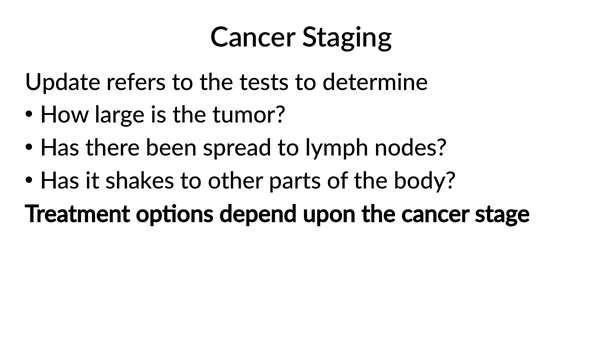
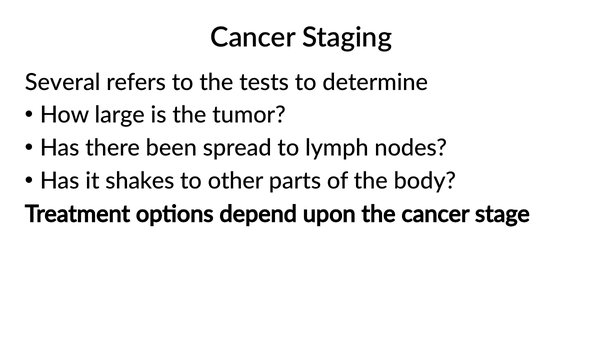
Update: Update -> Several
